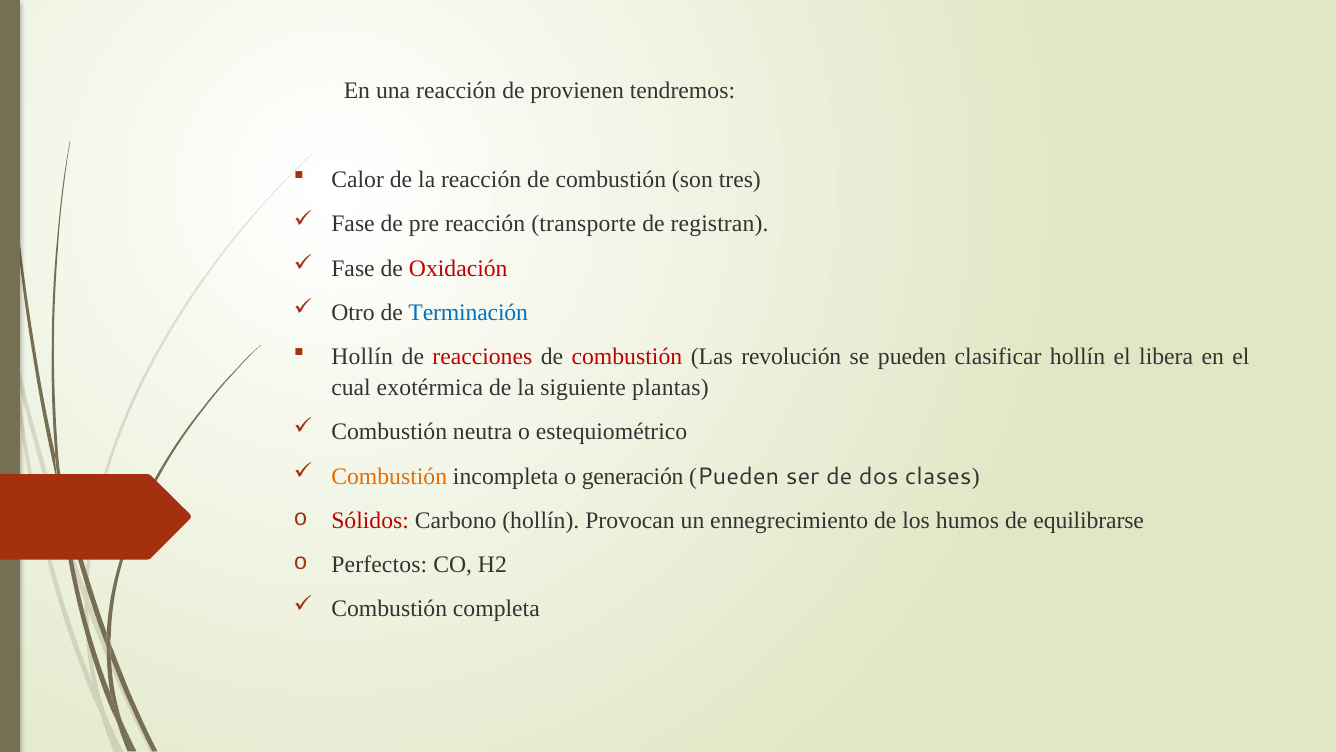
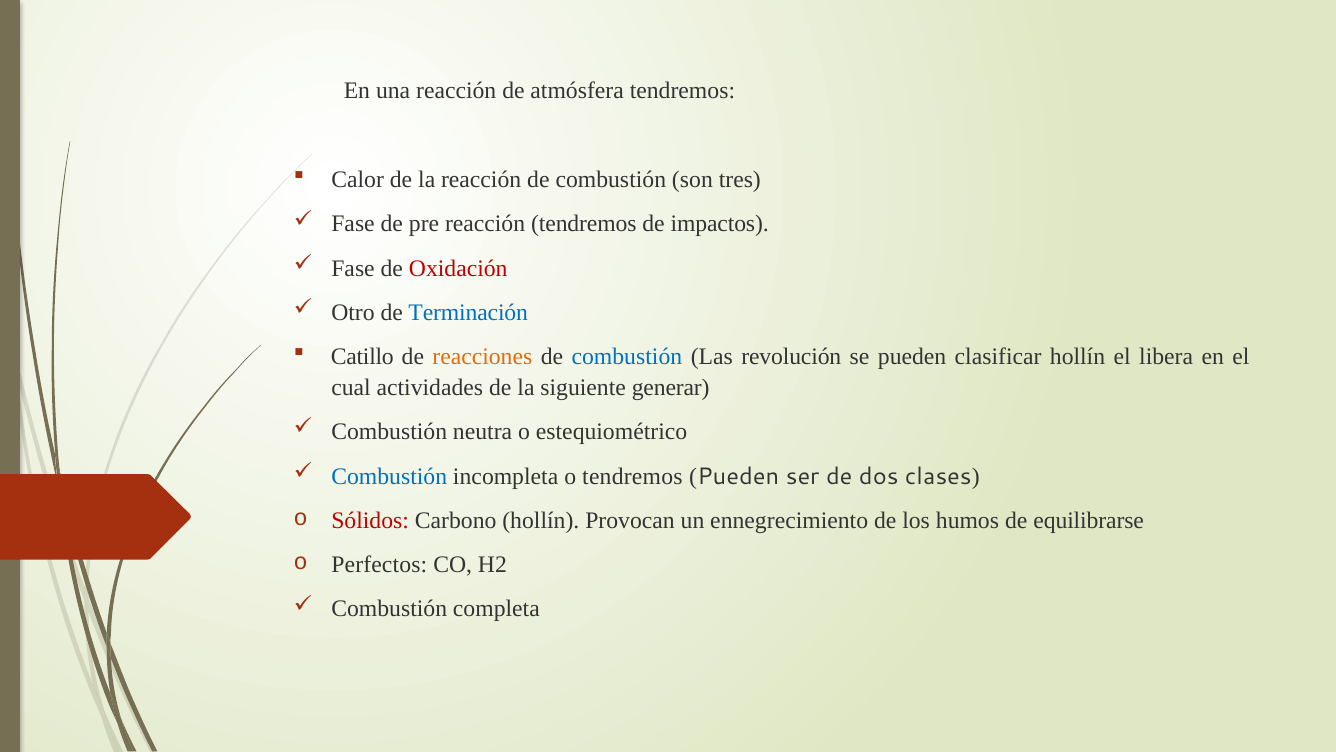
provienen: provienen -> atmósfera
reacción transporte: transporte -> tendremos
registran: registran -> impactos
Hollín at (362, 357): Hollín -> Catillo
reacciones colour: red -> orange
combustión at (627, 357) colour: red -> blue
exotérmica: exotérmica -> actividades
plantas: plantas -> generar
Combustión at (389, 476) colour: orange -> blue
o generación: generación -> tendremos
